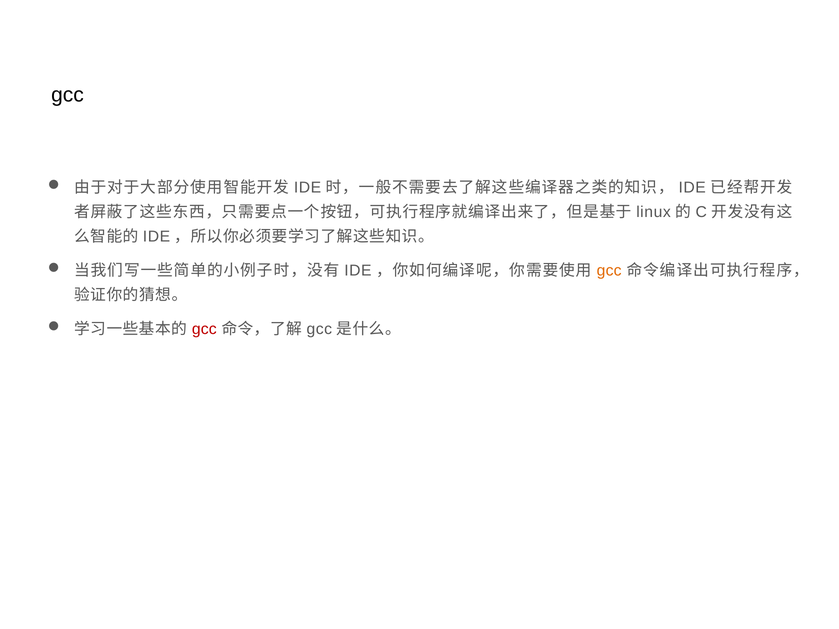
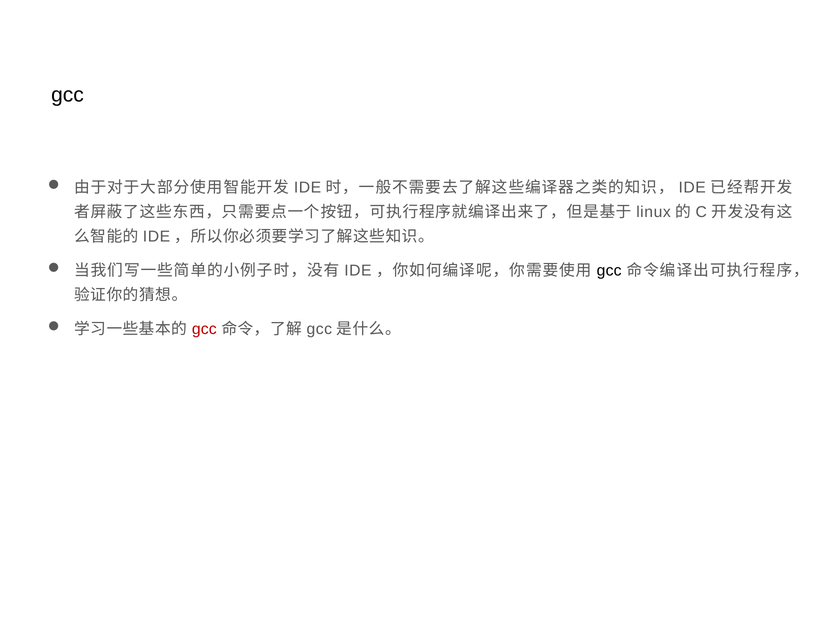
gcc at (609, 271) colour: orange -> black
